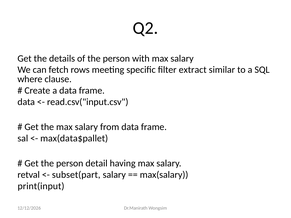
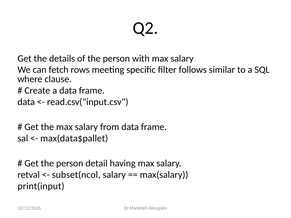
extract: extract -> follows
subset(part: subset(part -> subset(ncol
